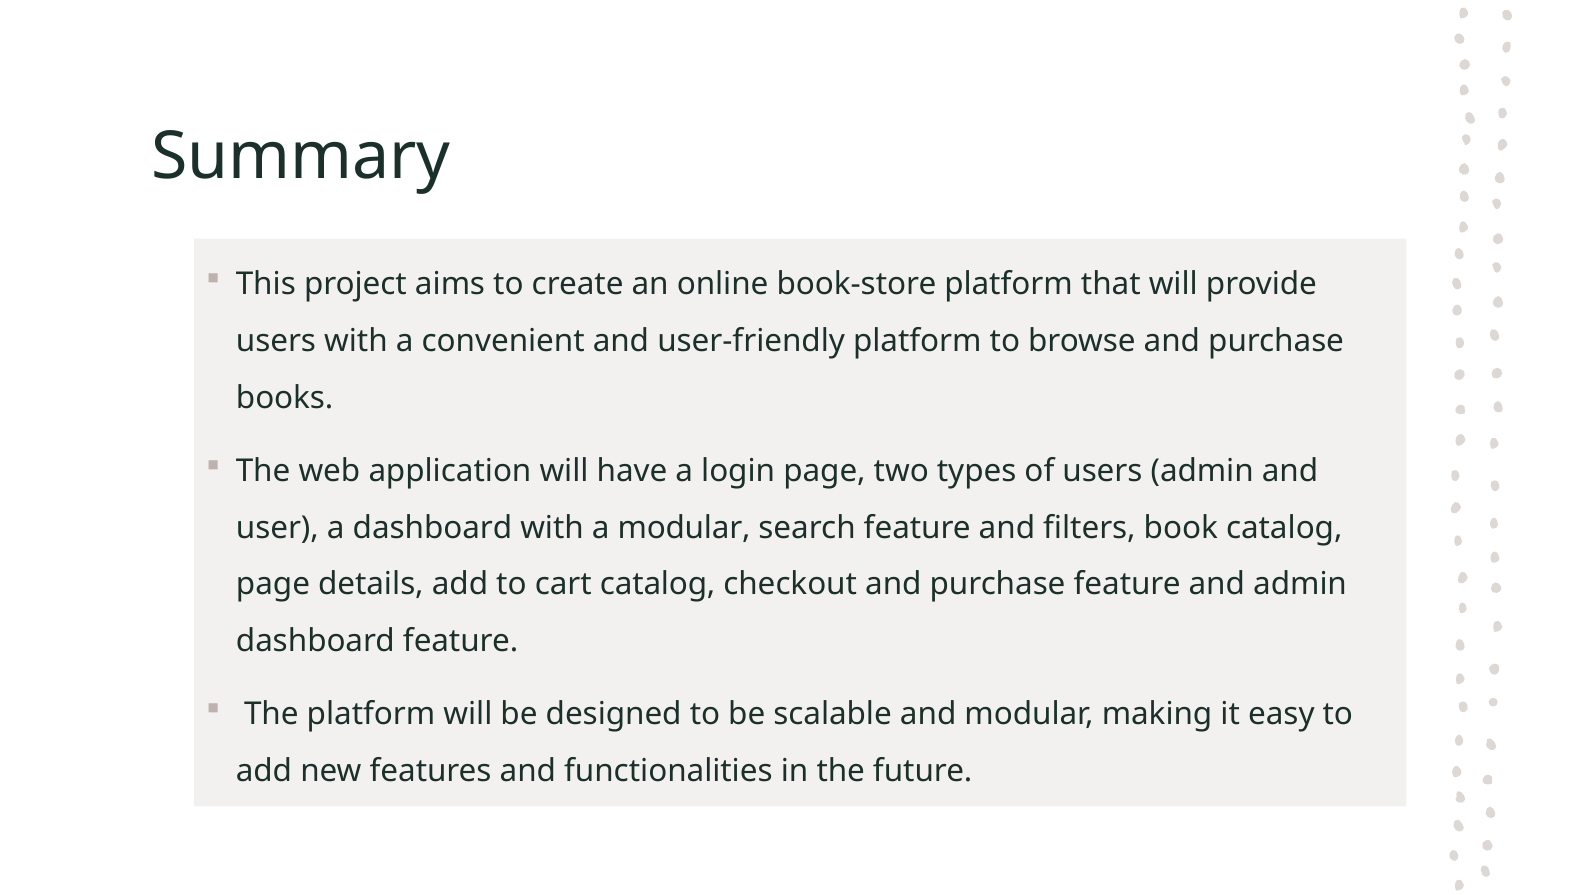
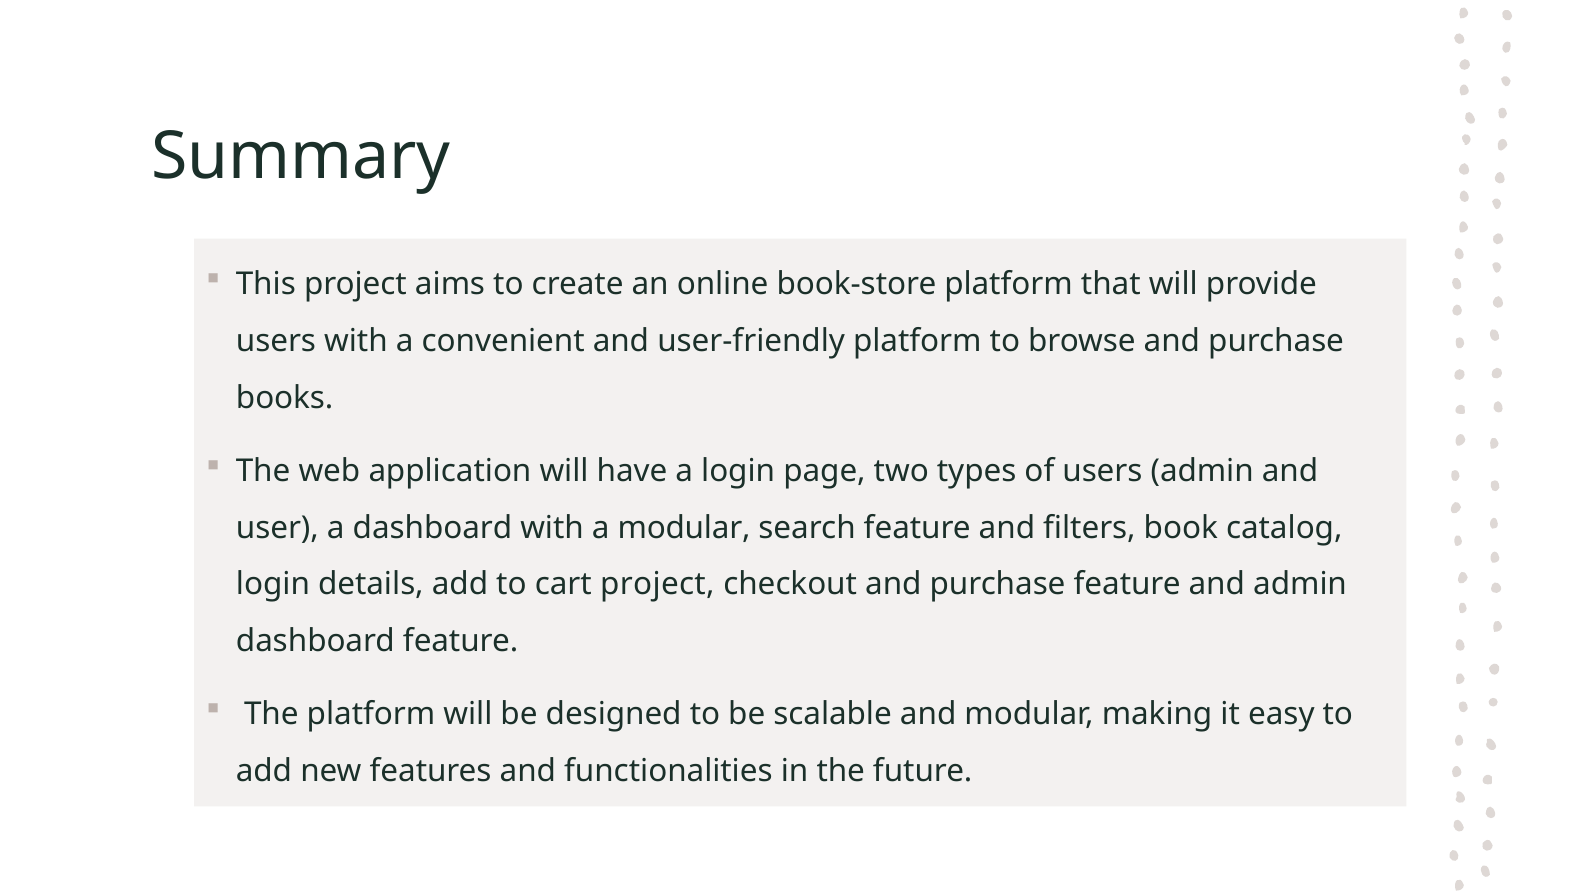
page at (273, 584): page -> login
cart catalog: catalog -> project
